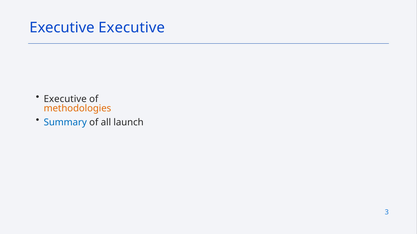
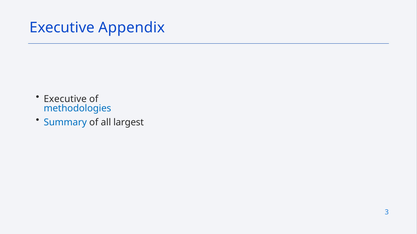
Executive Executive: Executive -> Appendix
methodologies colour: orange -> blue
launch: launch -> largest
